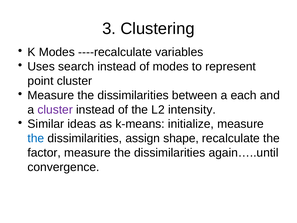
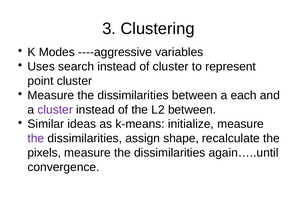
----recalculate: ----recalculate -> ----aggressive
of modes: modes -> cluster
L2 intensity: intensity -> between
the at (36, 138) colour: blue -> purple
factor: factor -> pixels
